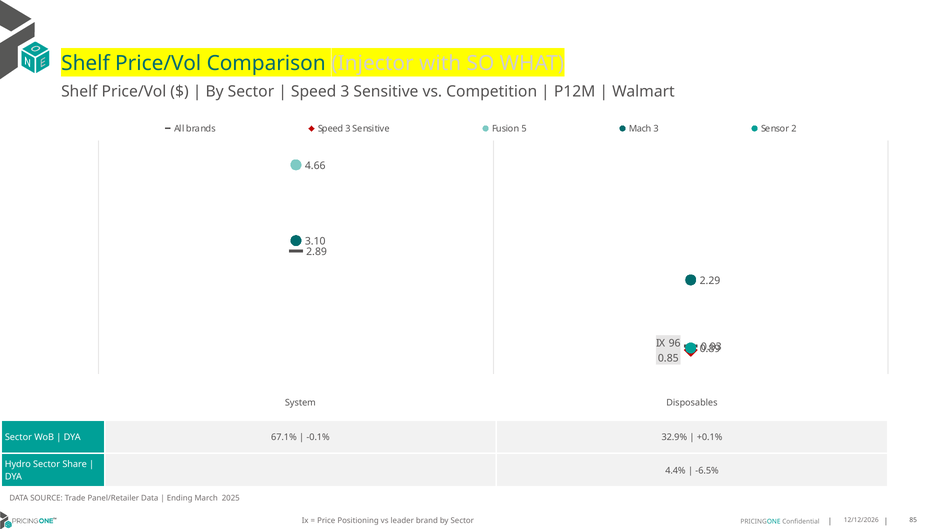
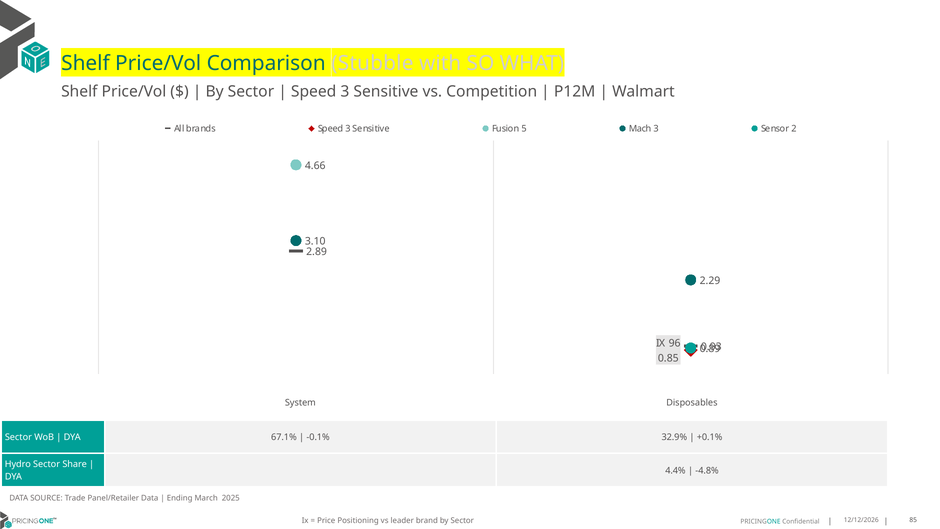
Injector: Injector -> Stubble
-6.5%: -6.5% -> -4.8%
